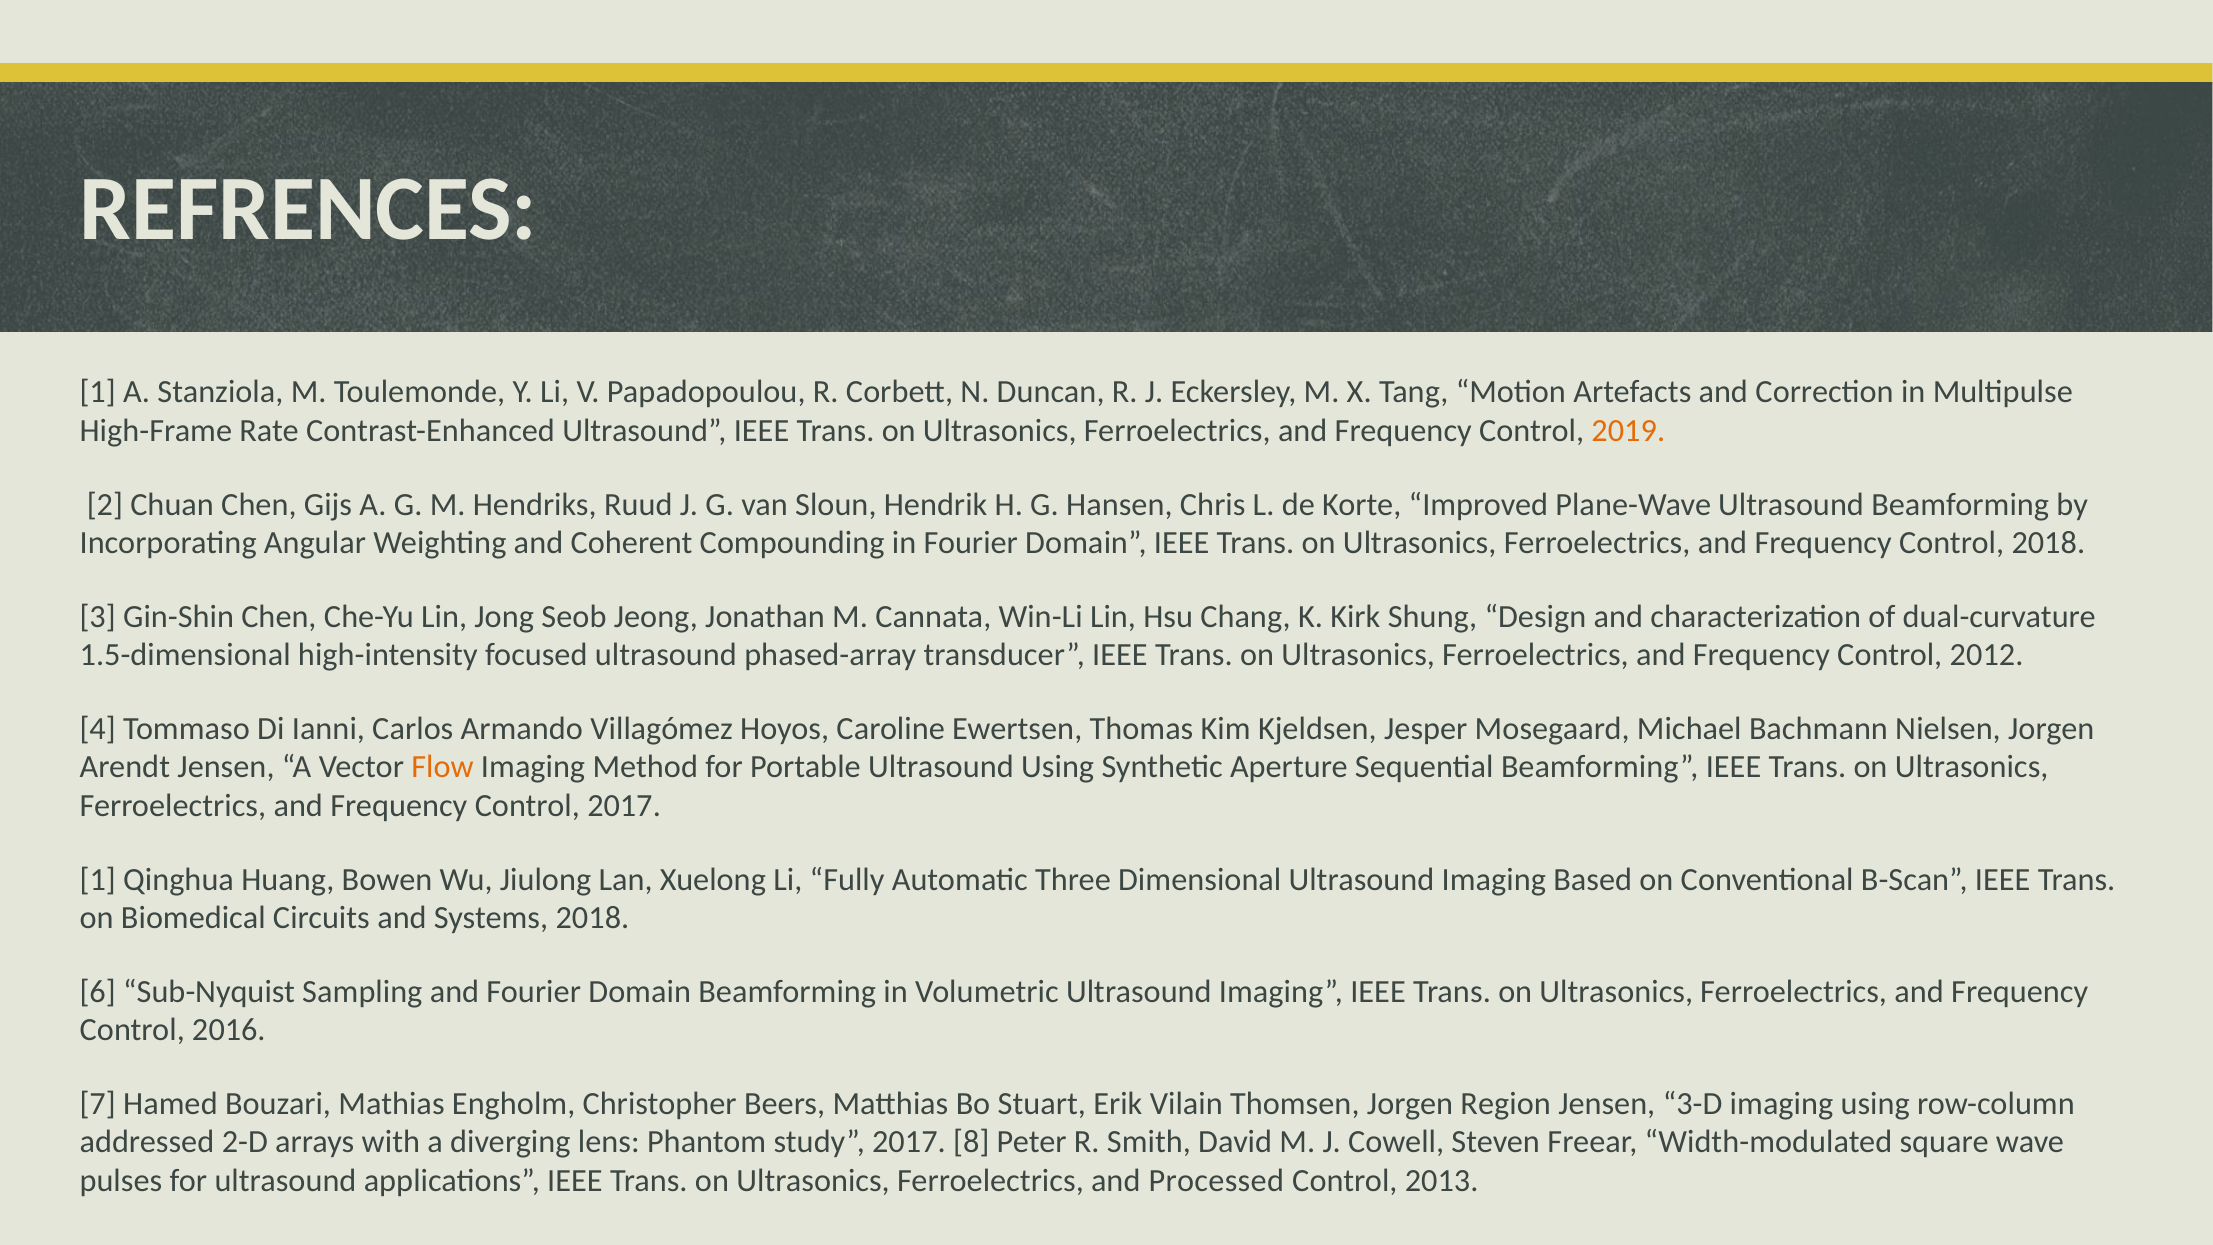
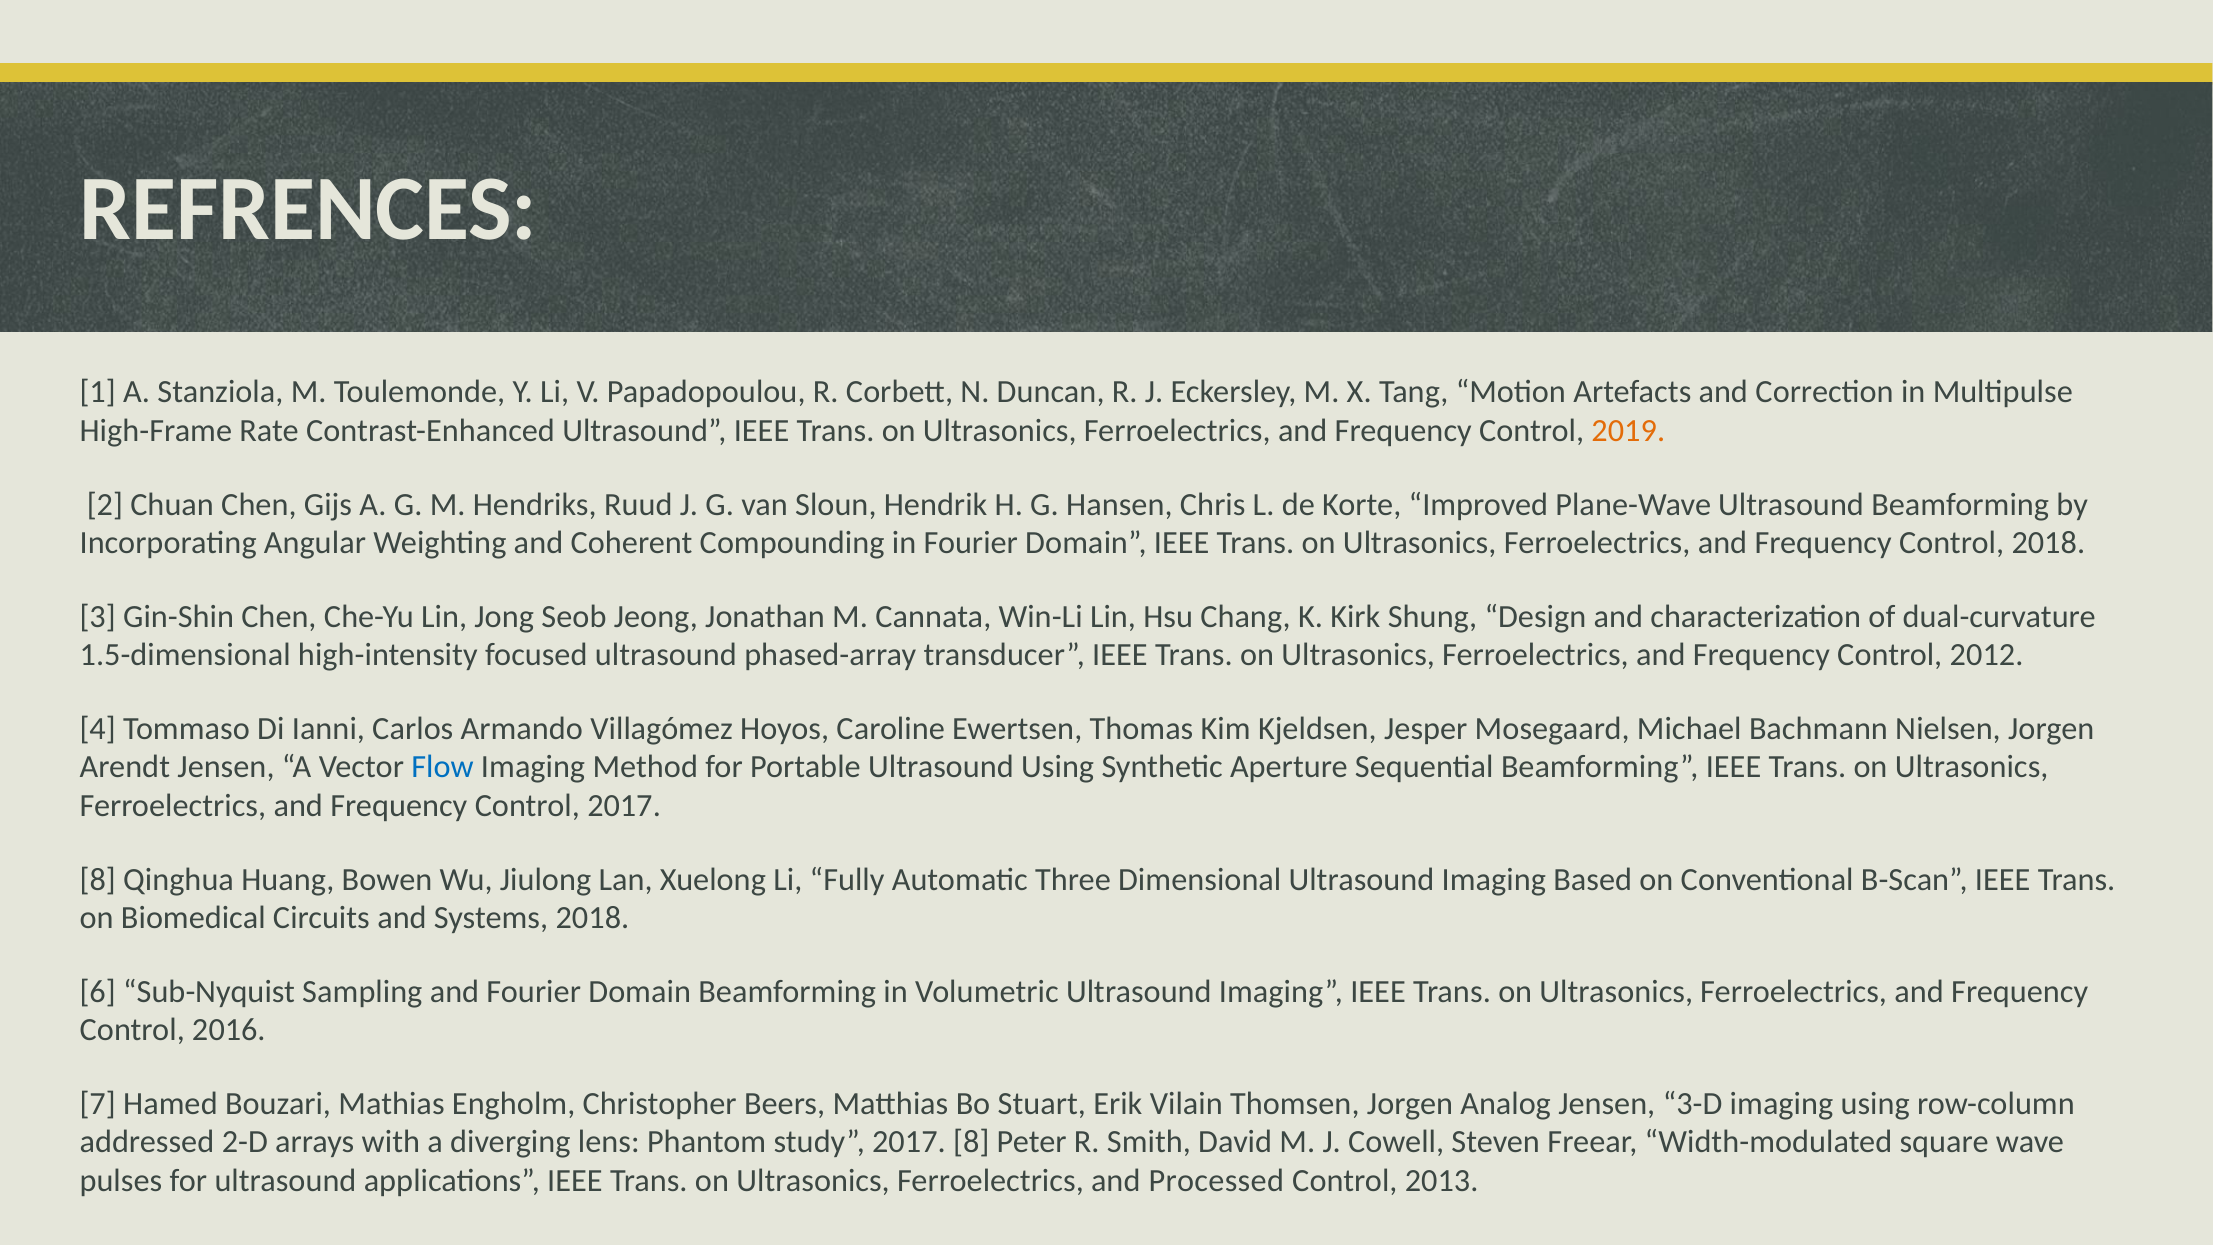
Flow colour: orange -> blue
1 at (98, 879): 1 -> 8
Region: Region -> Analog
